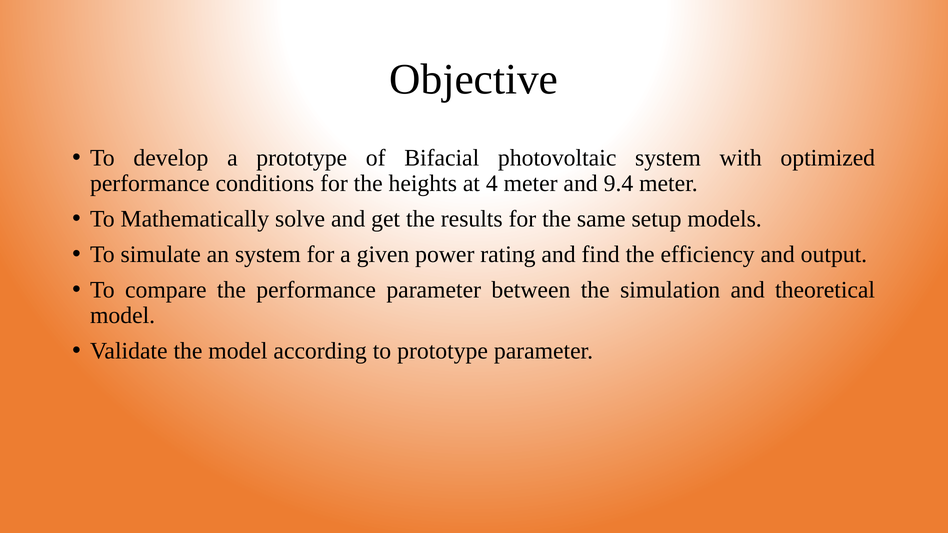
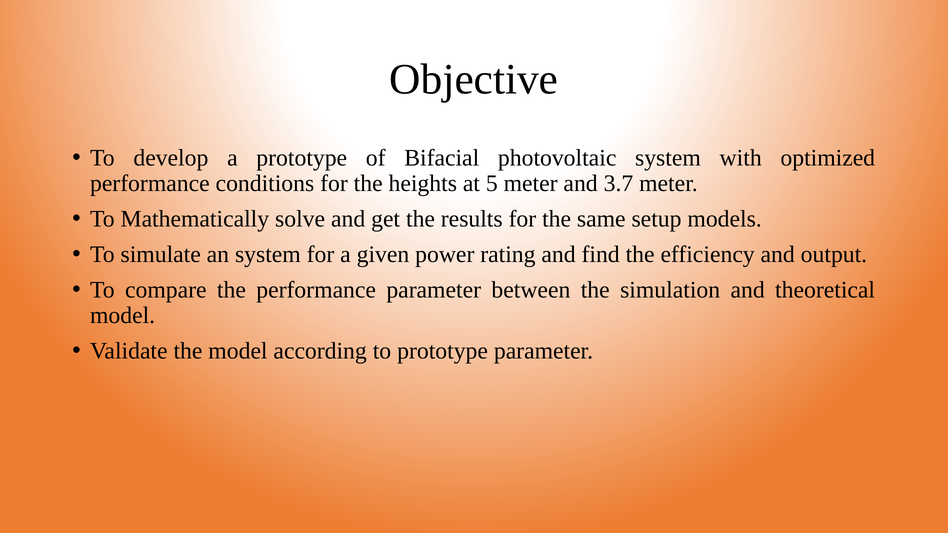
4: 4 -> 5
9.4: 9.4 -> 3.7
